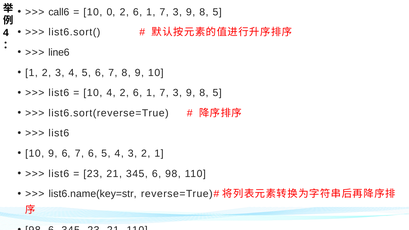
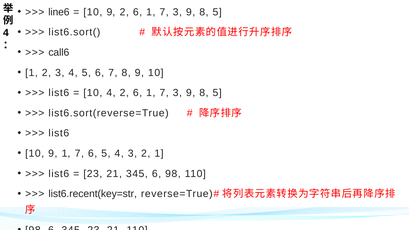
call6: call6 -> line6
0 at (111, 12): 0 -> 9
line6: line6 -> call6
9 6: 6 -> 1
list6.name(key=str: list6.name(key=str -> list6.recent(key=str
